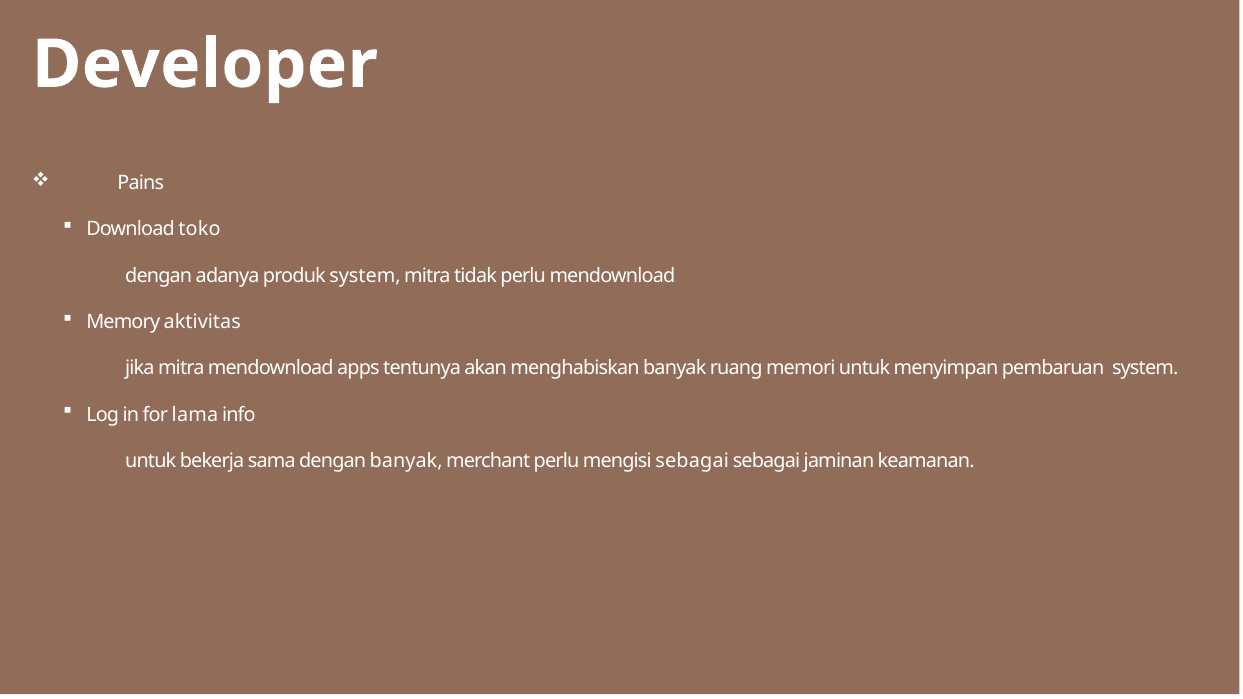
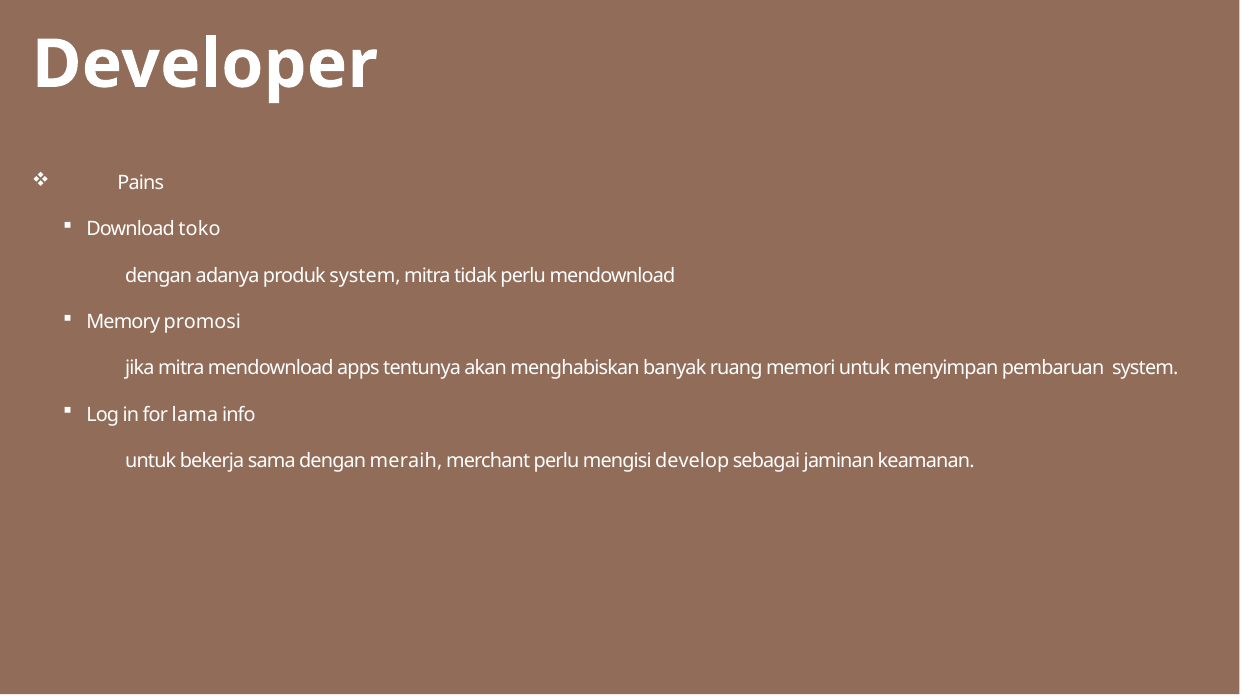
aktivitas: aktivitas -> promosi
dengan banyak: banyak -> meraih
mengisi sebagai: sebagai -> develop
